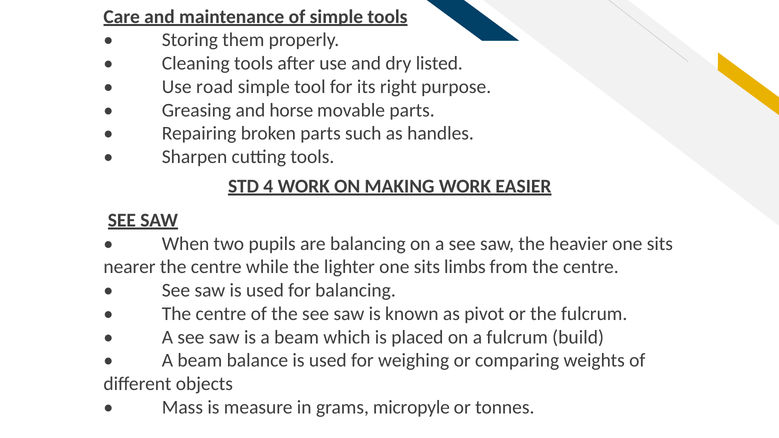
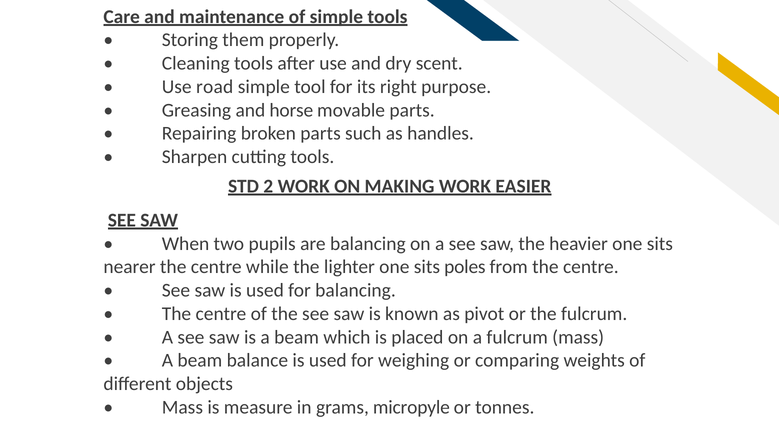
listed: listed -> scent
4: 4 -> 2
limbs: limbs -> poles
fulcrum build: build -> mass
